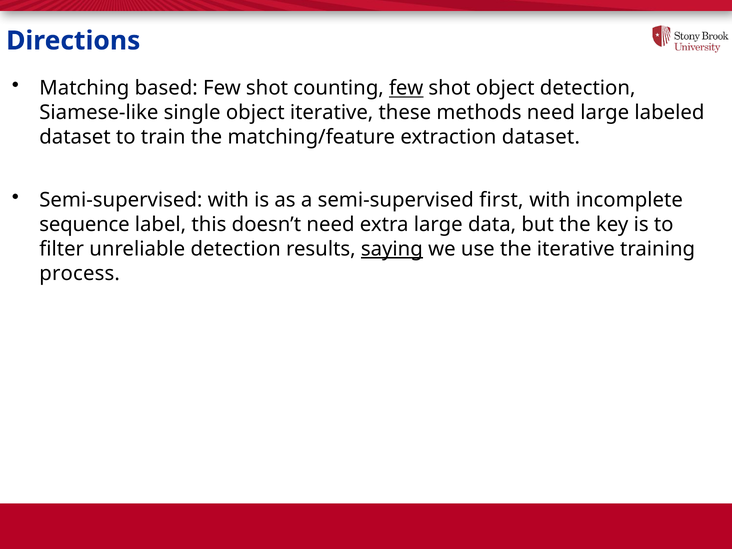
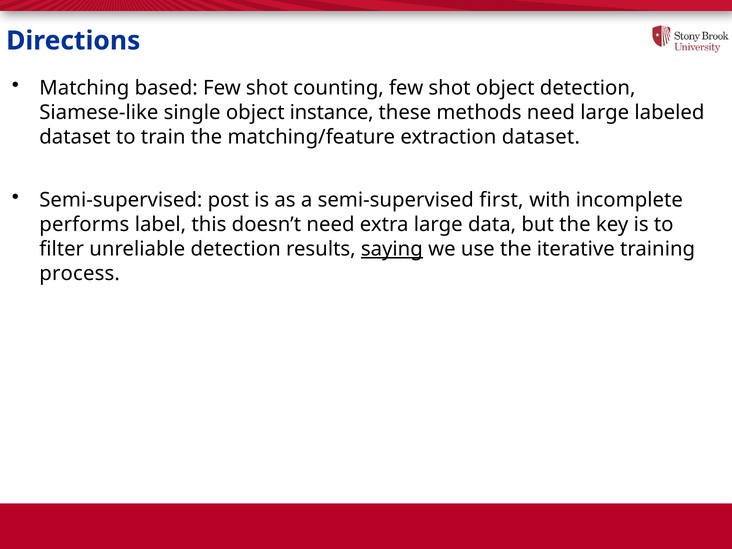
few at (406, 88) underline: present -> none
object iterative: iterative -> instance
Semi-supervised with: with -> post
sequence: sequence -> performs
